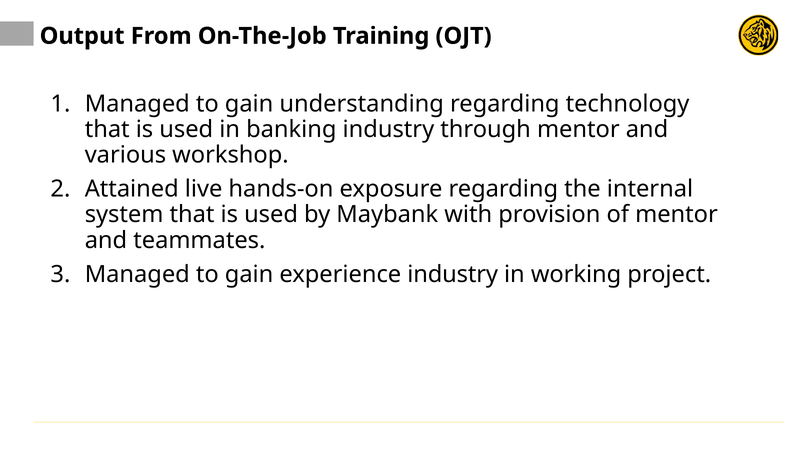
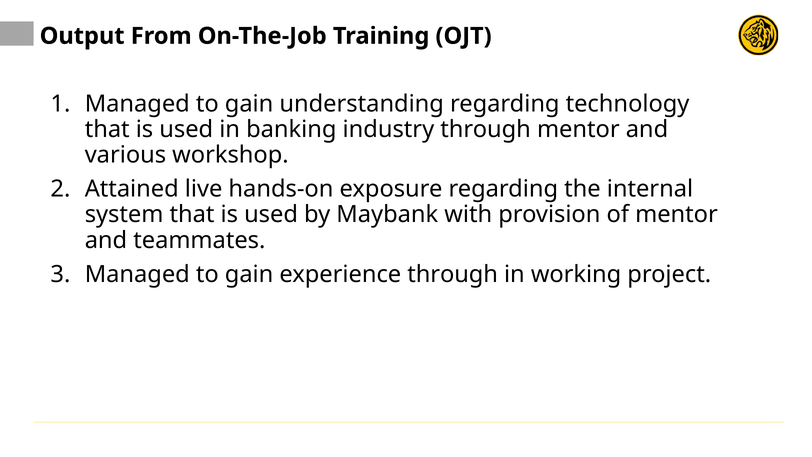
experience industry: industry -> through
